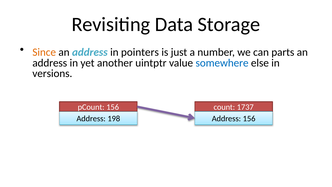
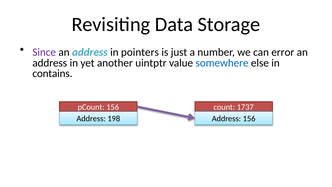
Since colour: orange -> purple
parts: parts -> error
versions: versions -> contains
